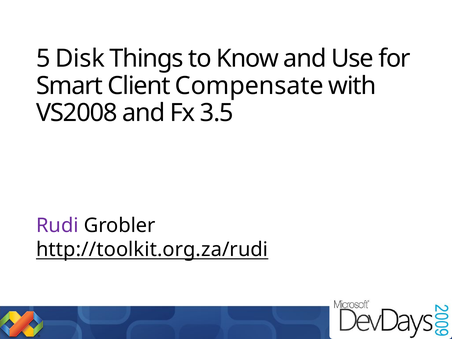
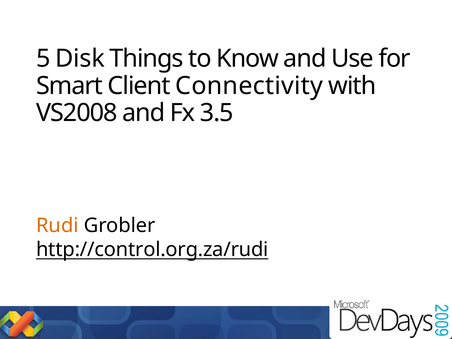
Compensate: Compensate -> Connectivity
Rudi colour: purple -> orange
http://toolkit.org.za/rudi: http://toolkit.org.za/rudi -> http://control.org.za/rudi
